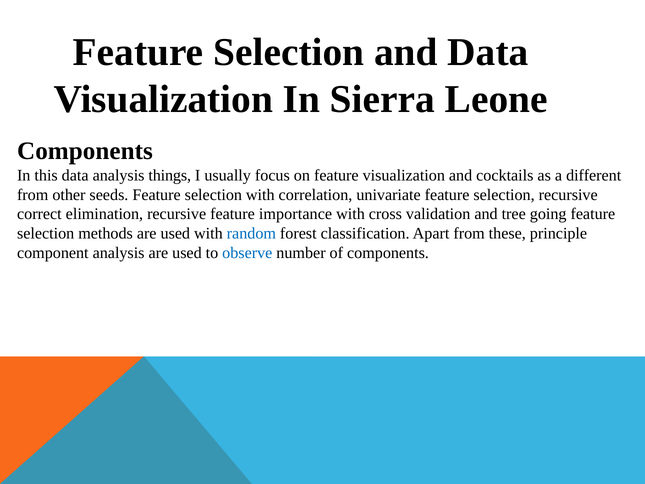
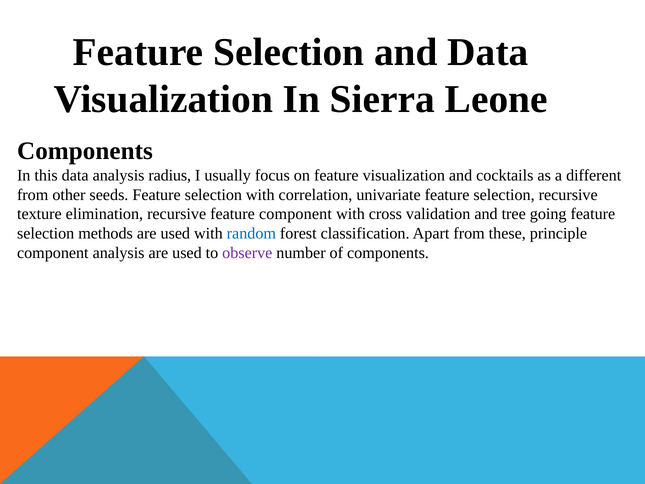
things: things -> radius
correct: correct -> texture
feature importance: importance -> component
observe colour: blue -> purple
